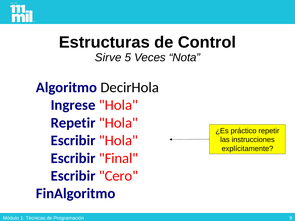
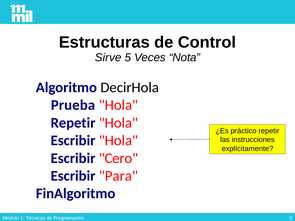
Ingrese: Ingrese -> Prueba
Final: Final -> Cero
Cero: Cero -> Para
